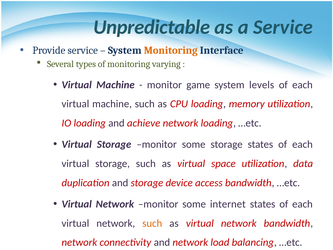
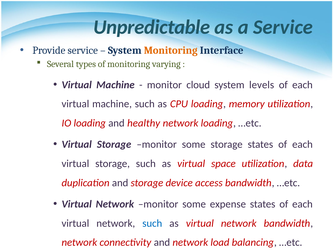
game: game -> cloud
achieve: achieve -> healthy
internet: internet -> expense
such at (152, 223) colour: orange -> blue
